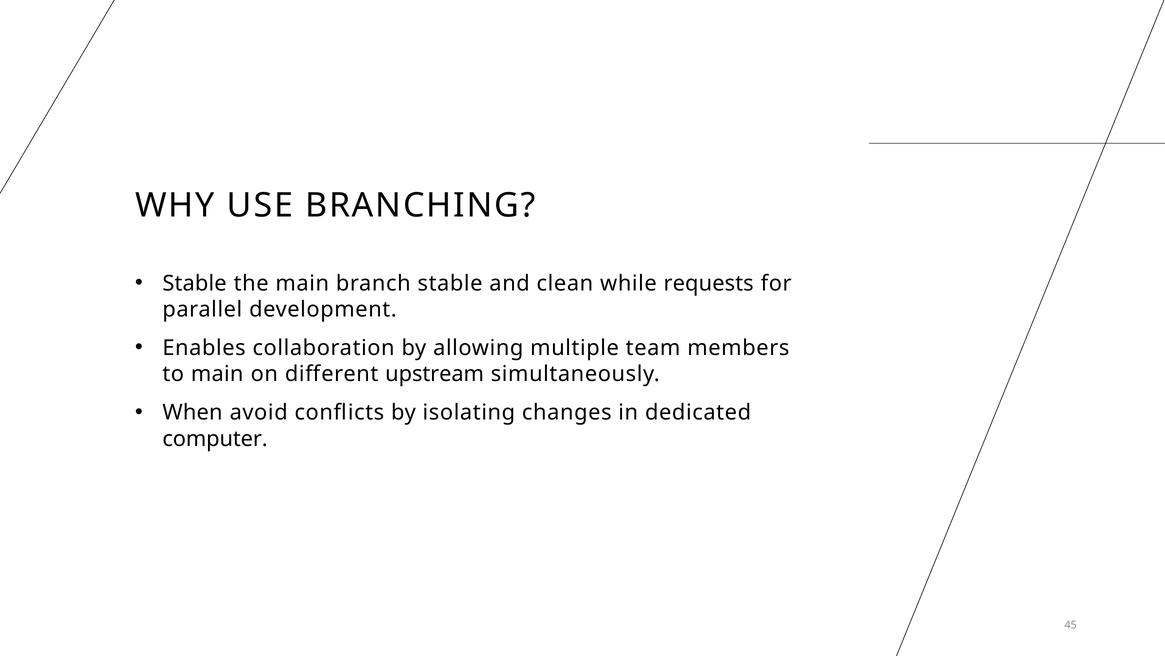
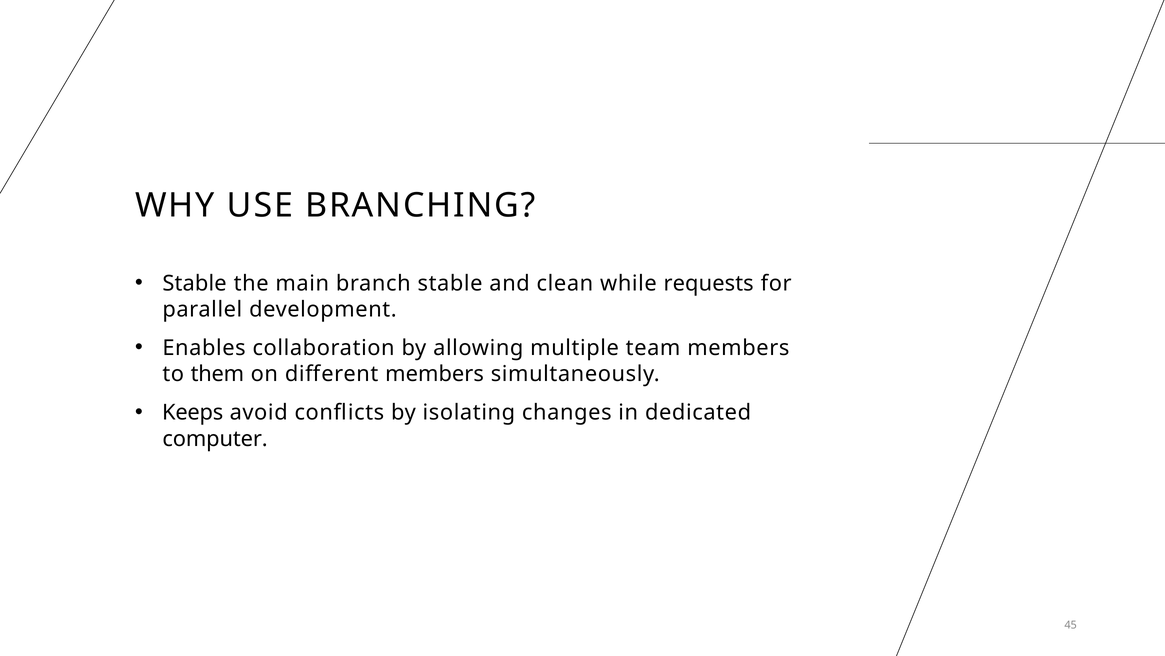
to main: main -> them
different upstream: upstream -> members
When: When -> Keeps
